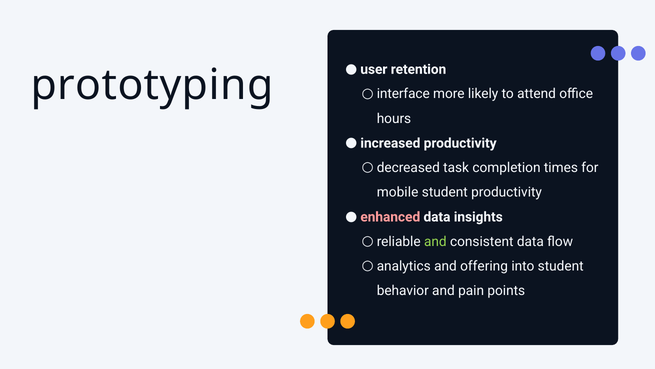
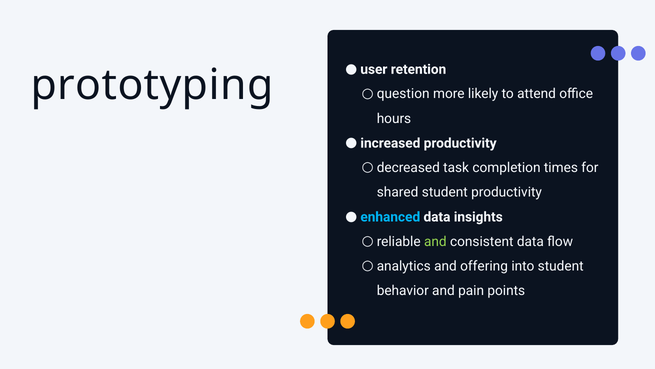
interface: interface -> question
mobile: mobile -> shared
enhanced colour: pink -> light blue
